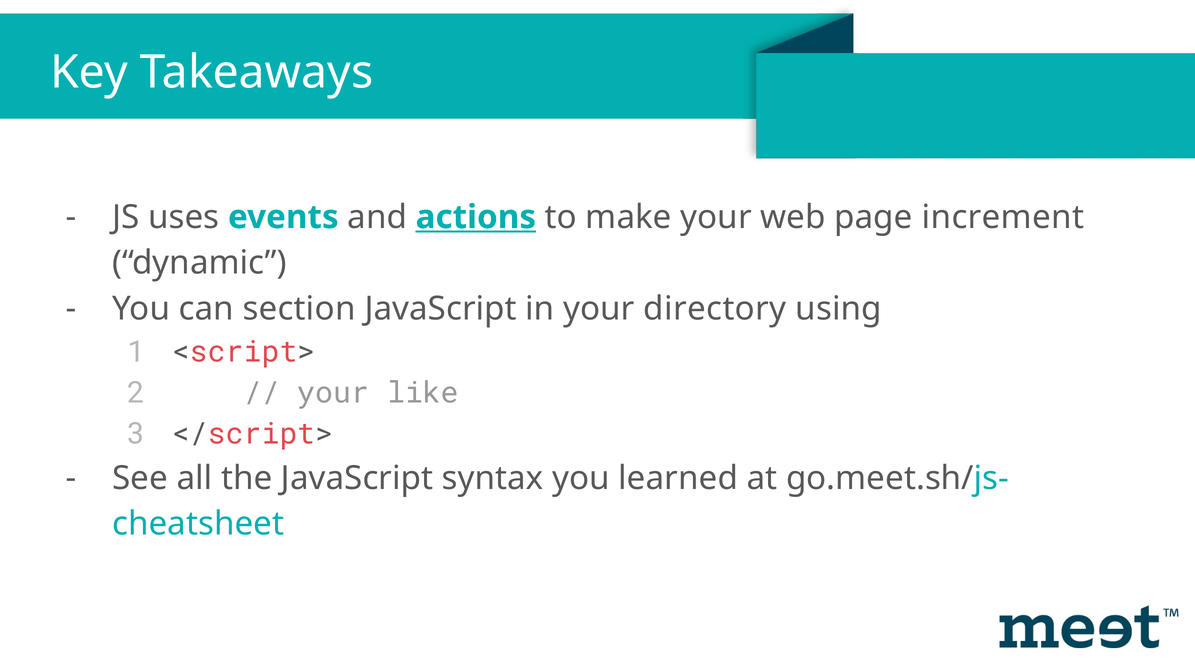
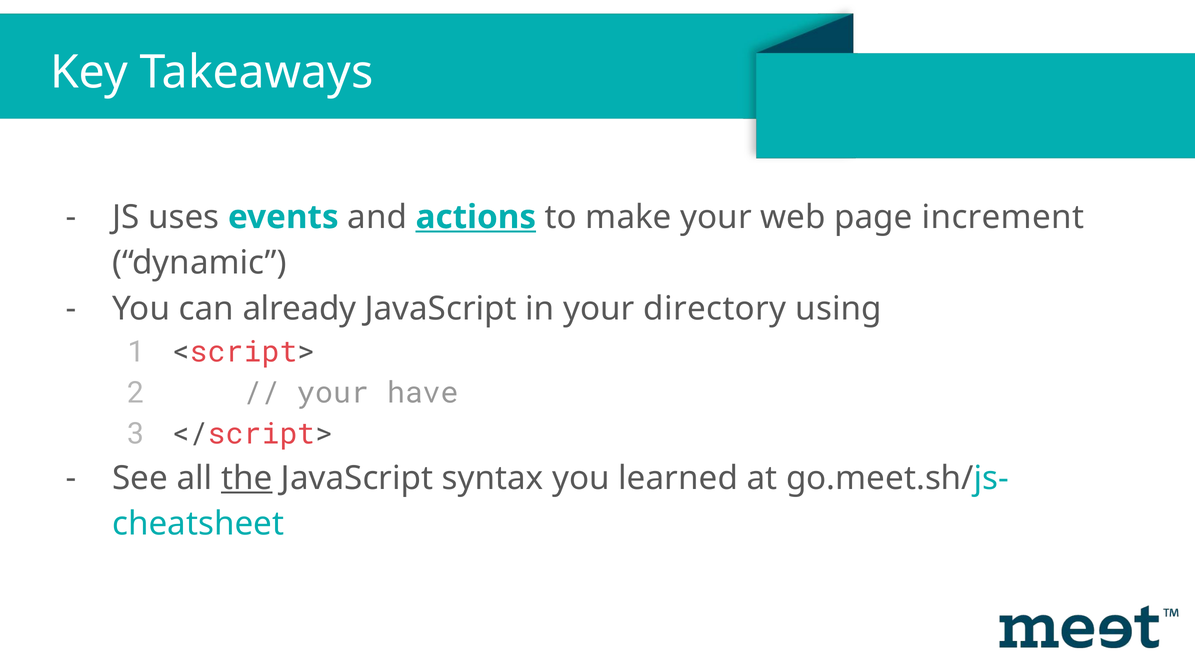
section: section -> already
like: like -> have
the underline: none -> present
